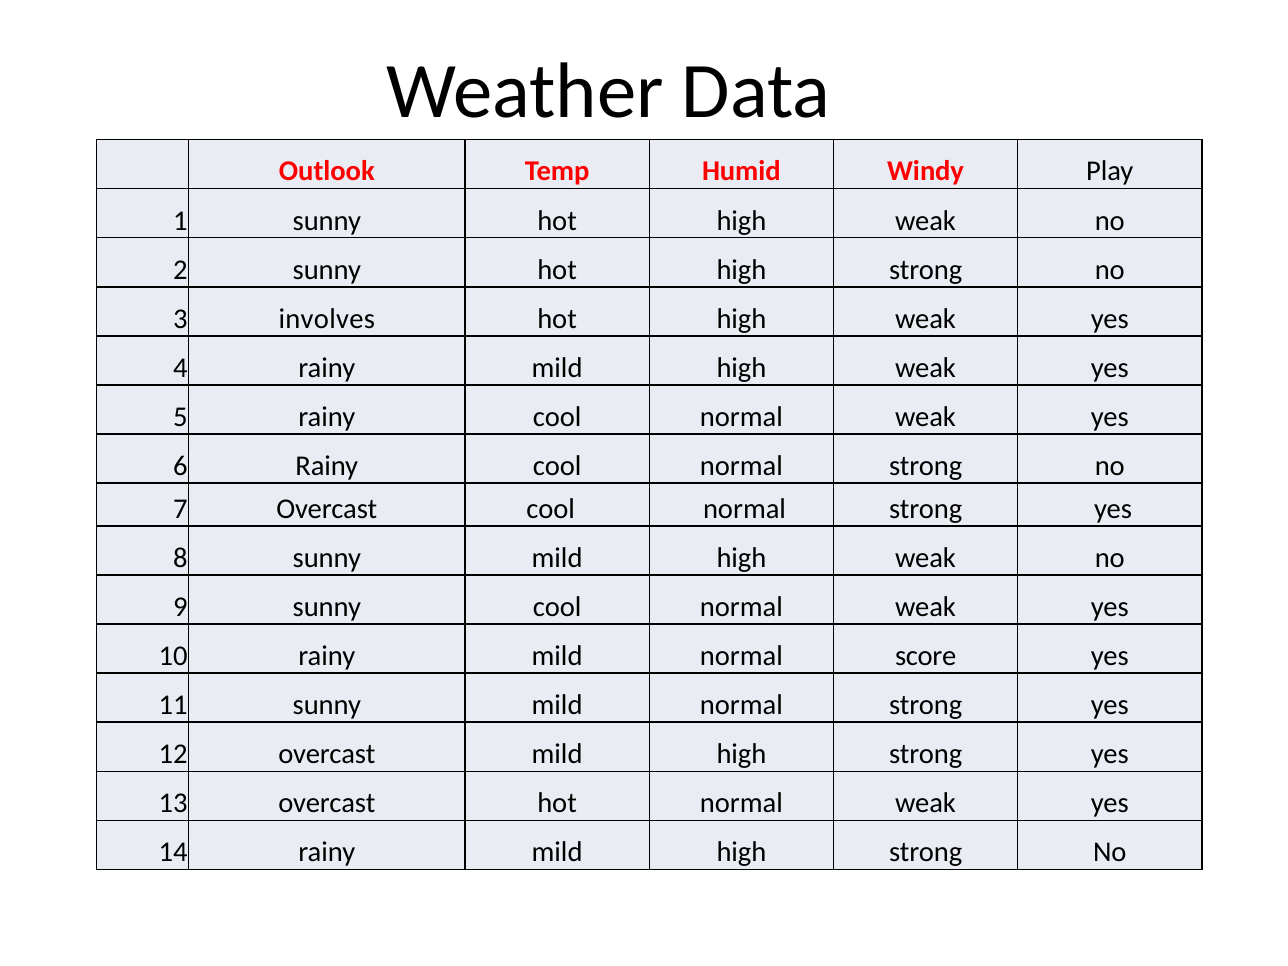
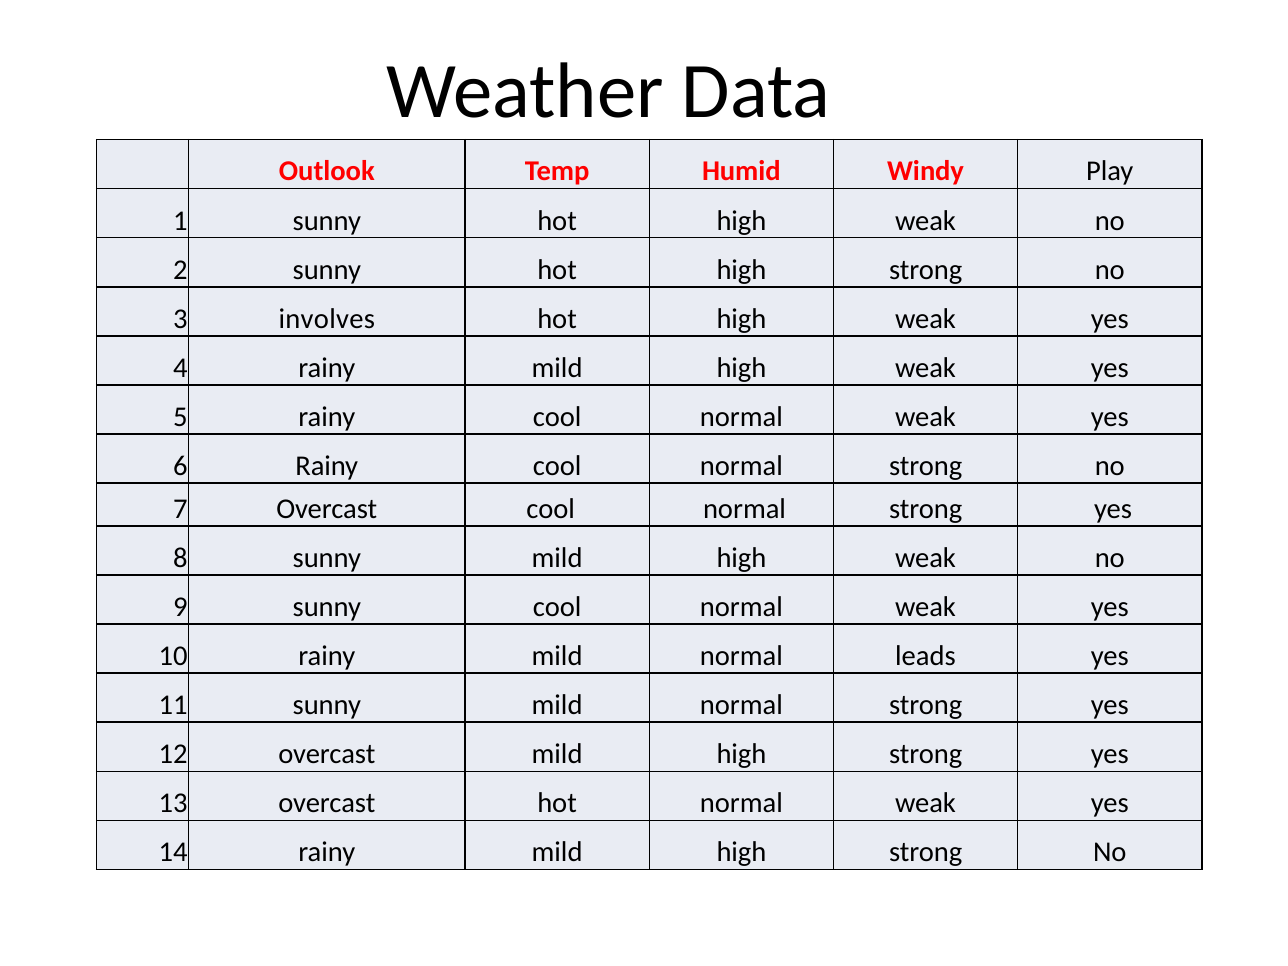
score: score -> leads
